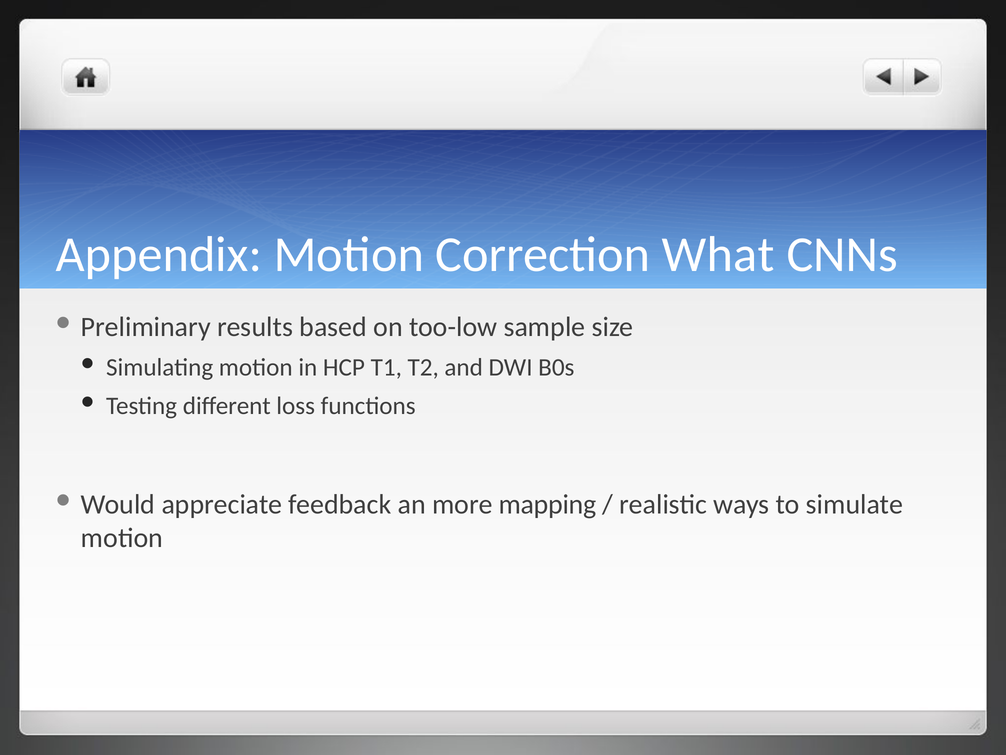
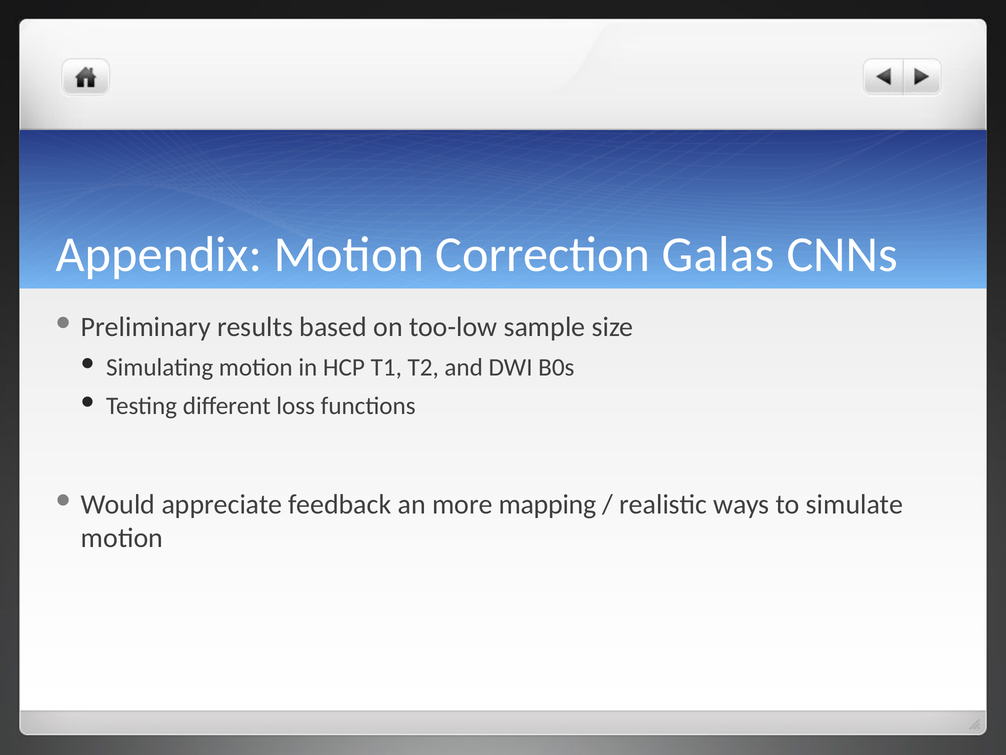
What: What -> Galas
